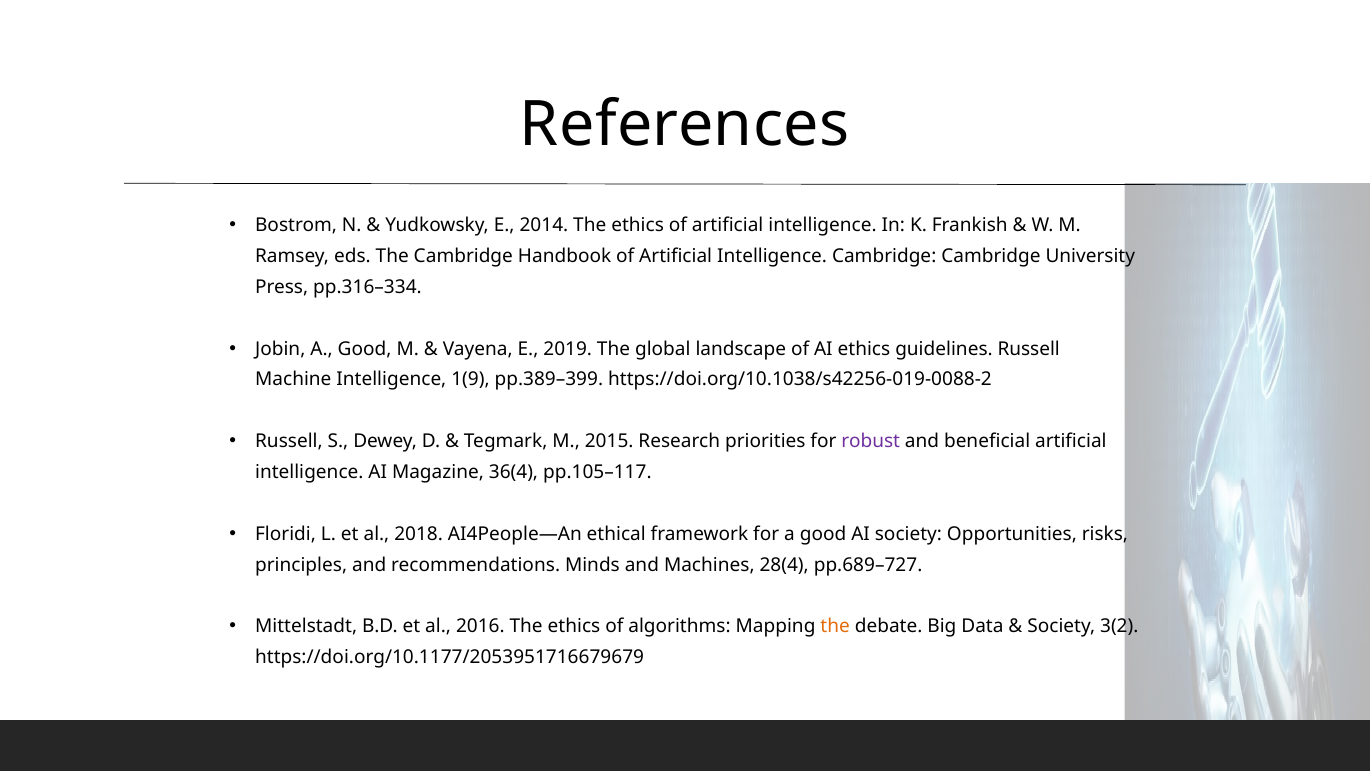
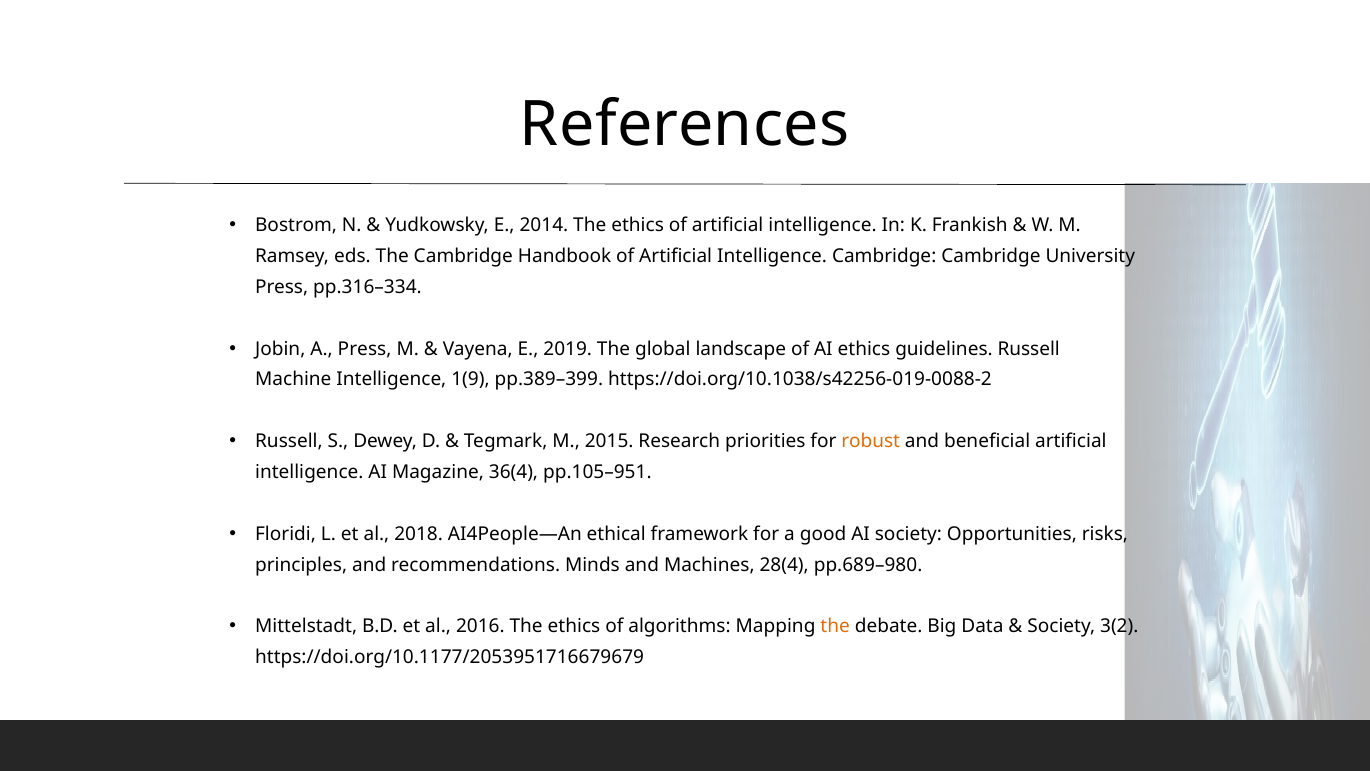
Jobin A Good: Good -> Press
robust colour: purple -> orange
pp.105–117: pp.105–117 -> pp.105–951
pp.689–727: pp.689–727 -> pp.689–980
